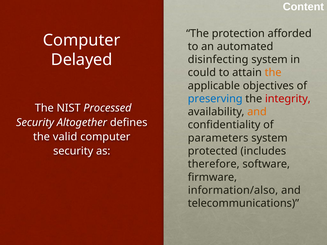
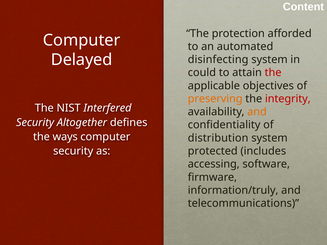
the at (273, 73) colour: orange -> red
preserving colour: blue -> orange
Processed: Processed -> Interfered
valid: valid -> ways
parameters: parameters -> distribution
therefore: therefore -> accessing
information/also: information/also -> information/truly
